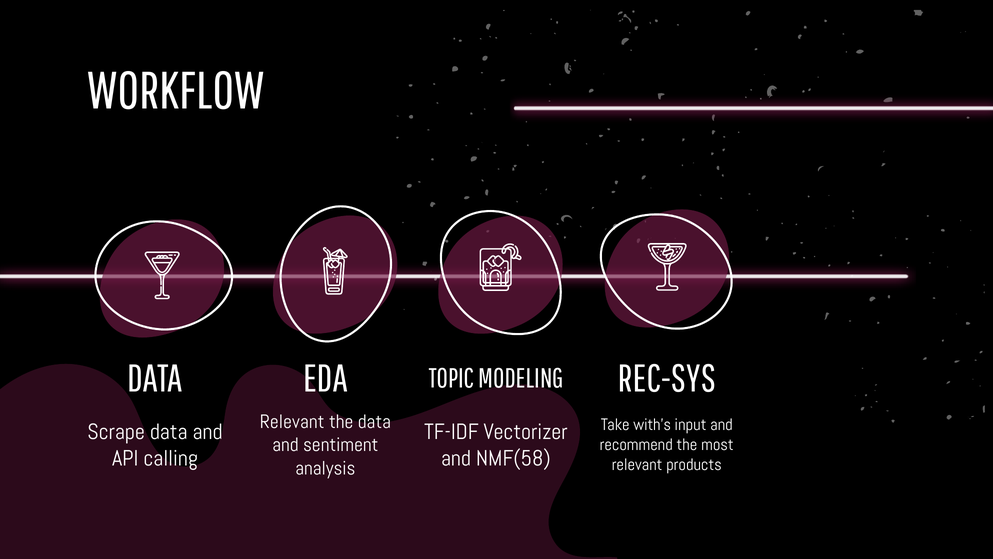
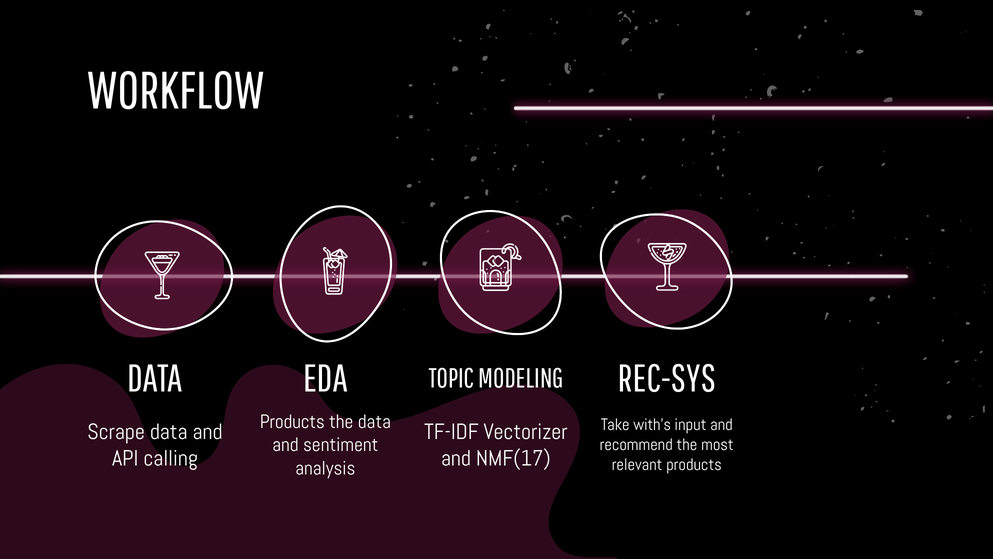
Relevant at (292, 421): Relevant -> Products
NMF(58: NMF(58 -> NMF(17
